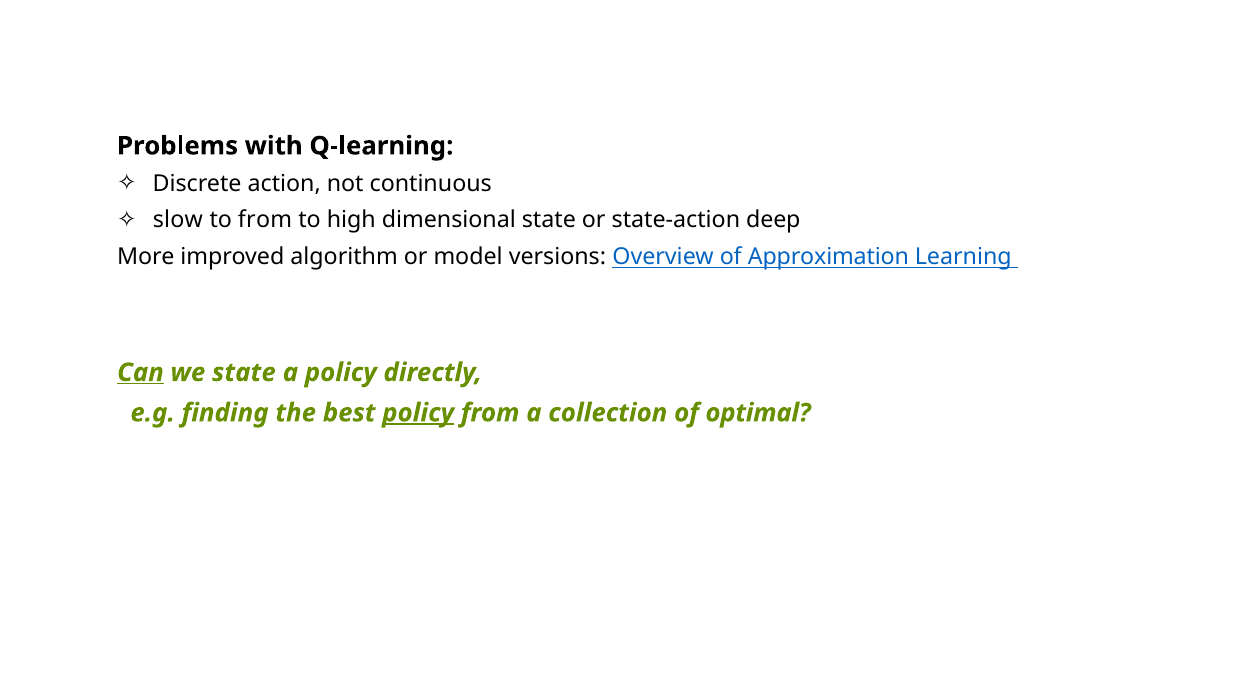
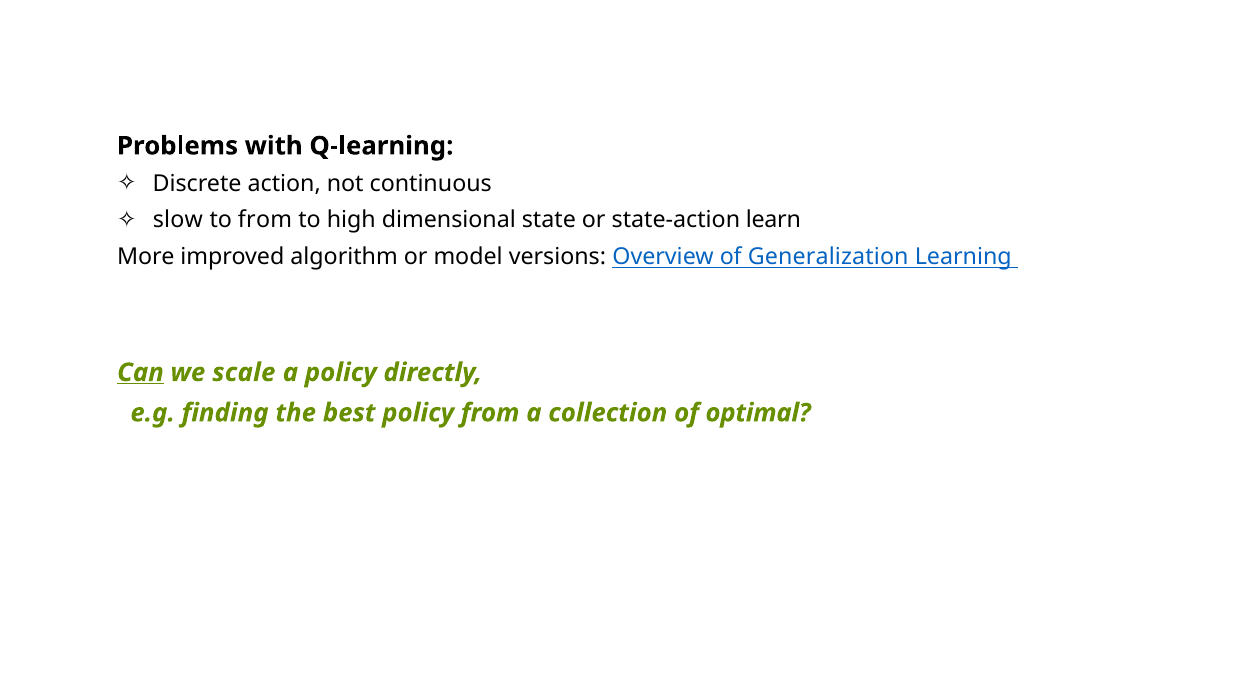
deep: deep -> learn
Approximation: Approximation -> Generalization
we state: state -> scale
policy at (418, 413) underline: present -> none
